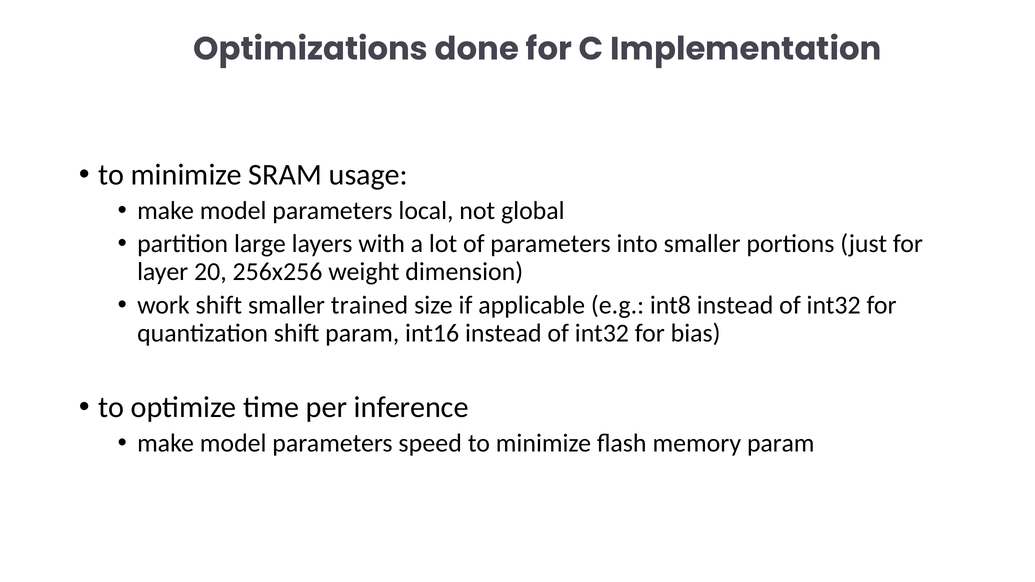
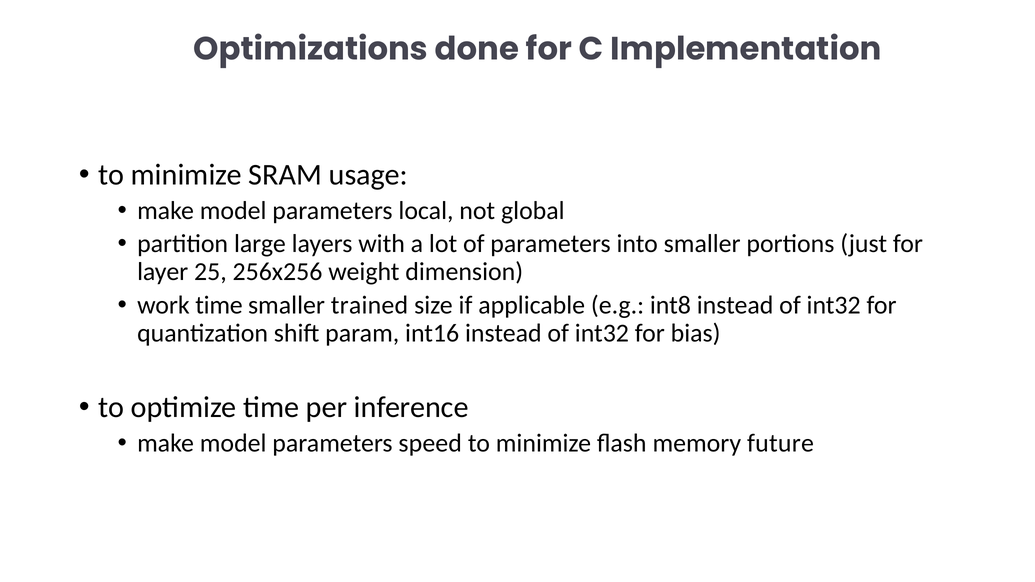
20: 20 -> 25
work shift: shift -> time
memory param: param -> future
